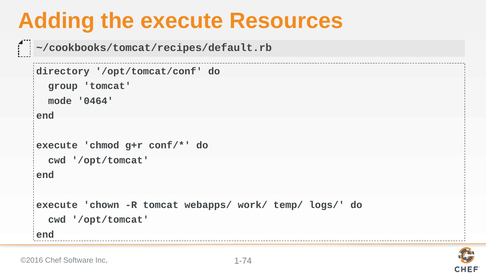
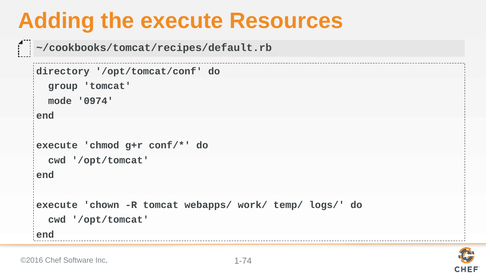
0464: 0464 -> 0974
